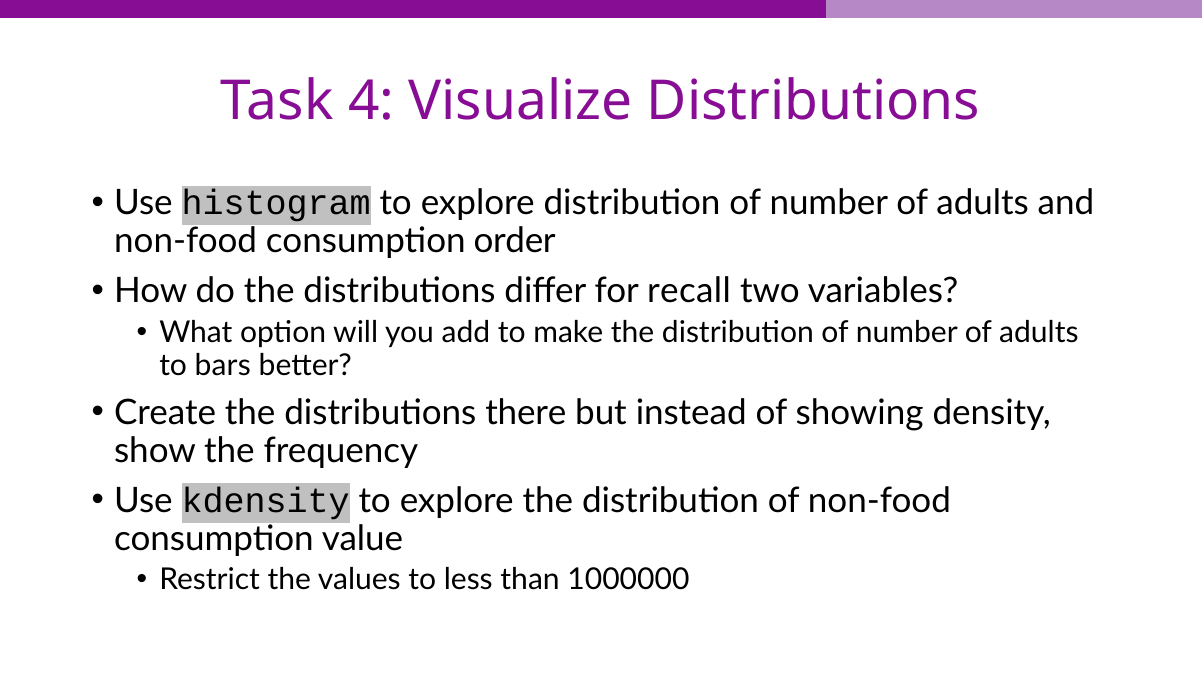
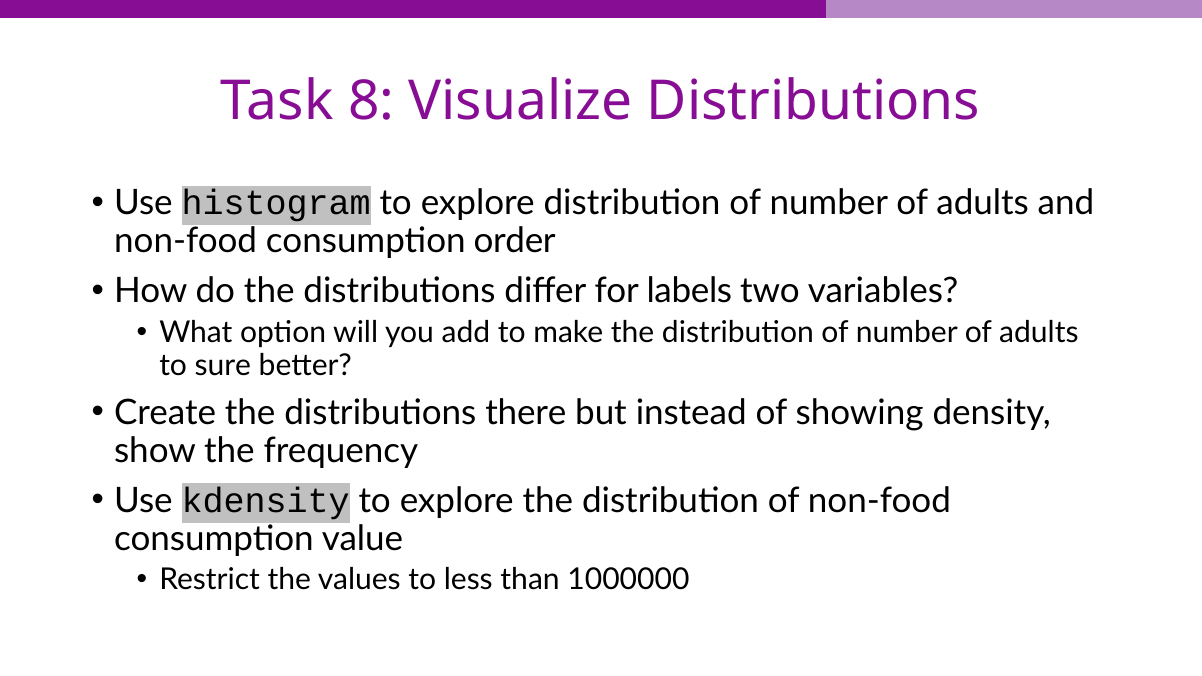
4: 4 -> 8
recall: recall -> labels
bars: bars -> sure
